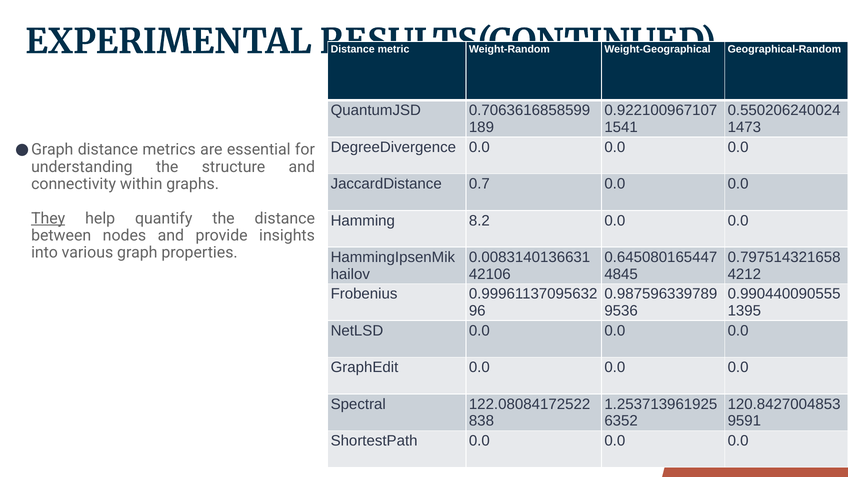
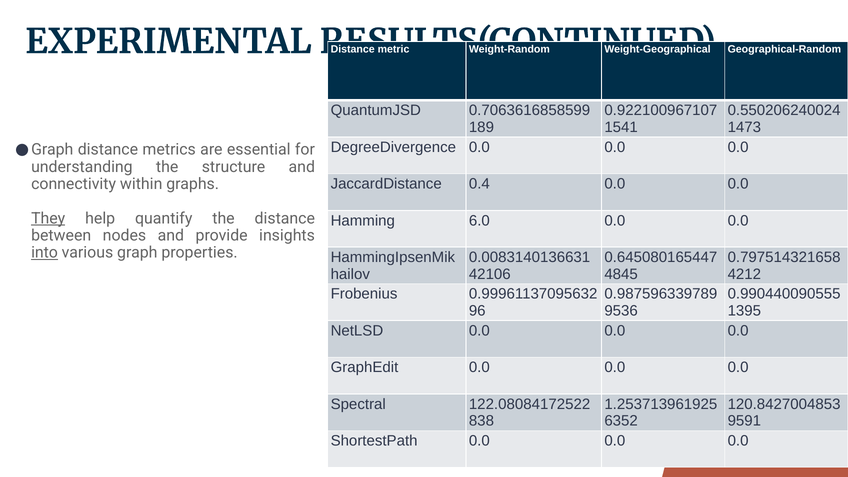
0.7: 0.7 -> 0.4
8.2: 8.2 -> 6.0
into underline: none -> present
